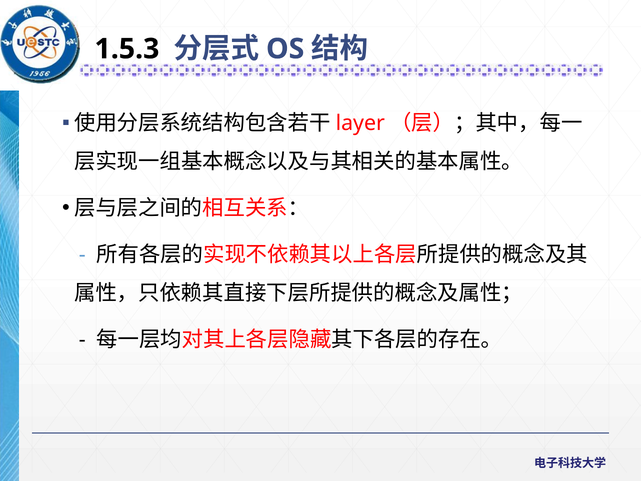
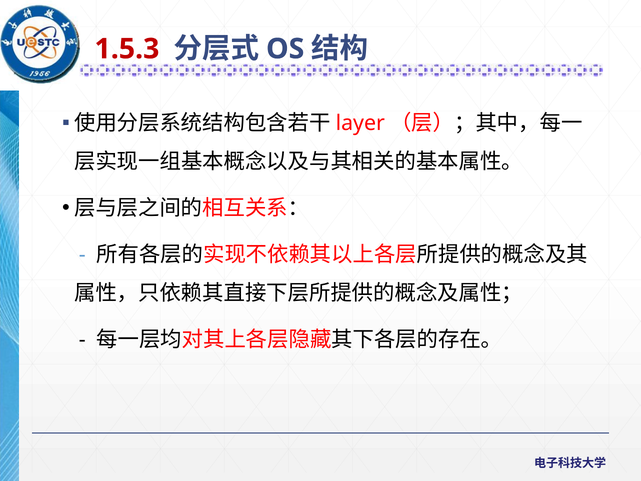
1.5.3 colour: black -> red
